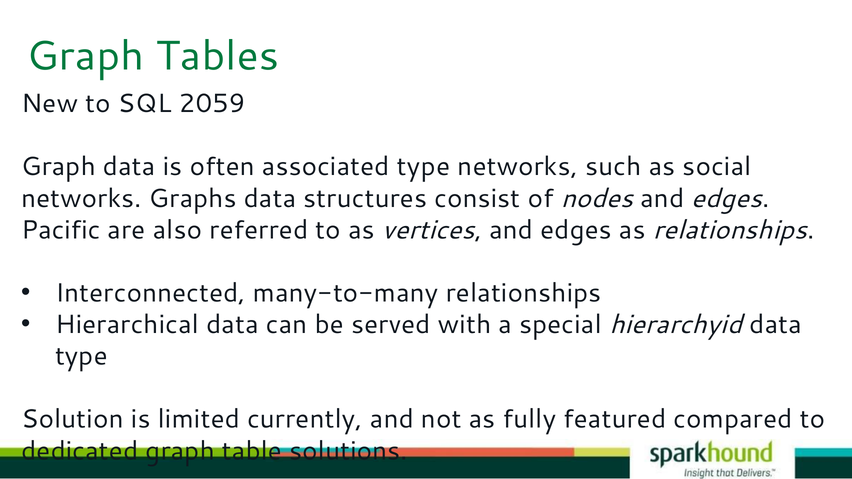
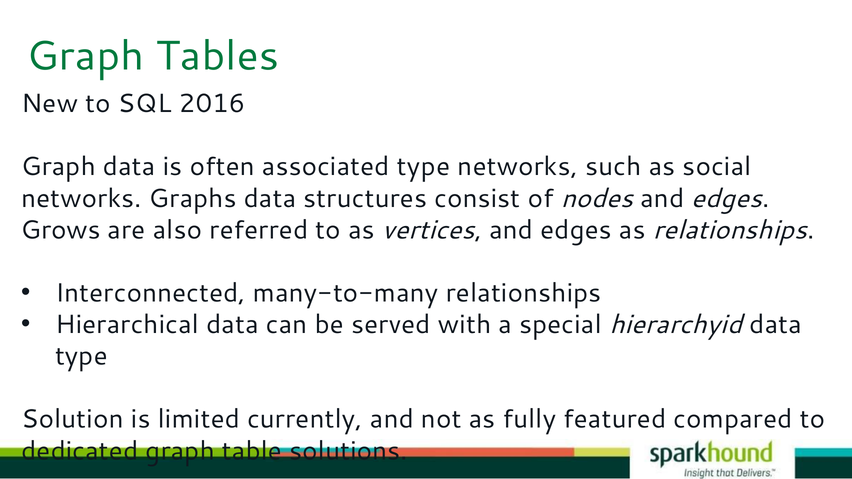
2059: 2059 -> 2016
Pacific: Pacific -> Grows
